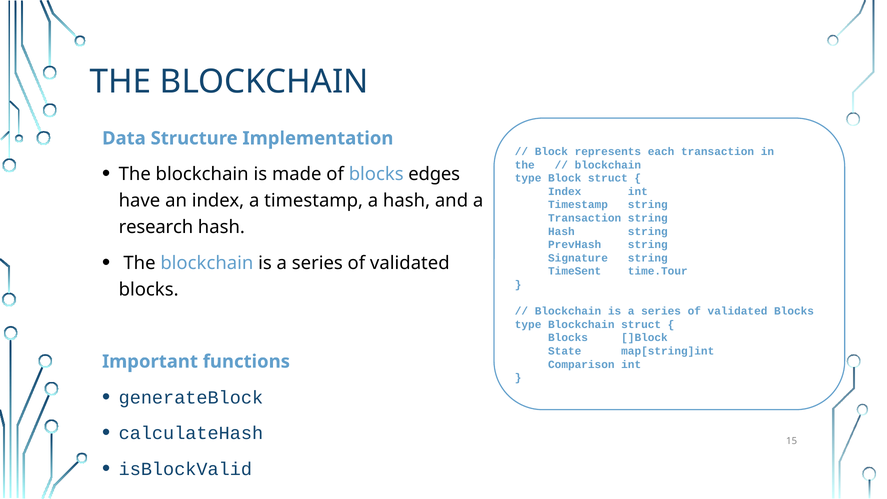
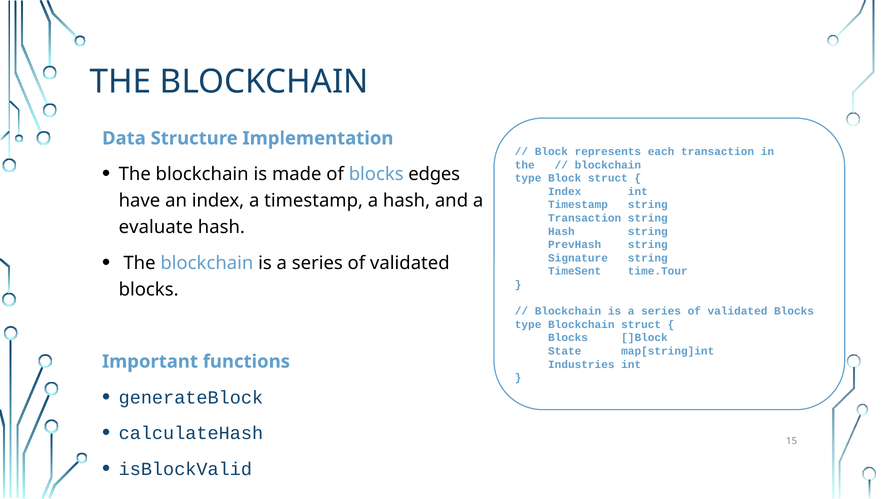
research: research -> evaluate
Comparison: Comparison -> Industries
